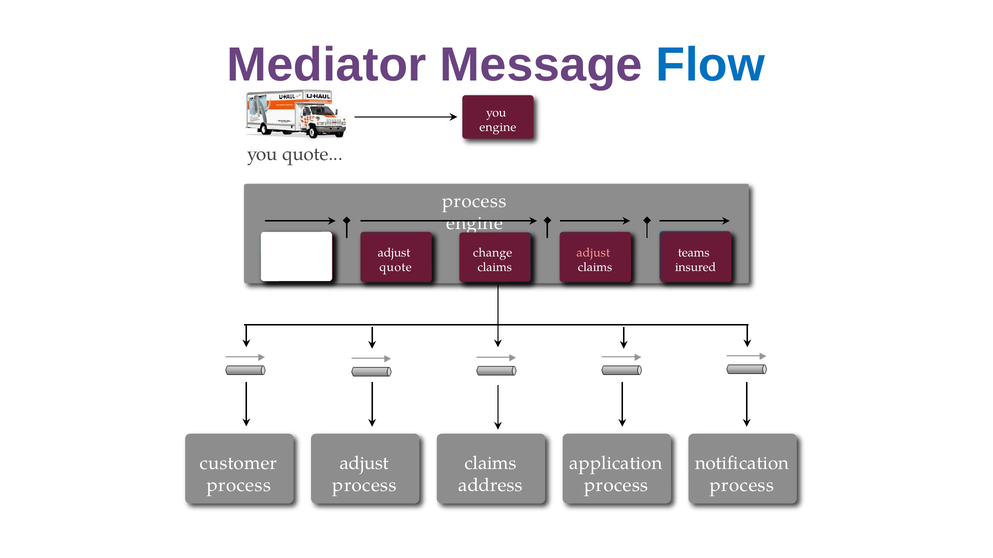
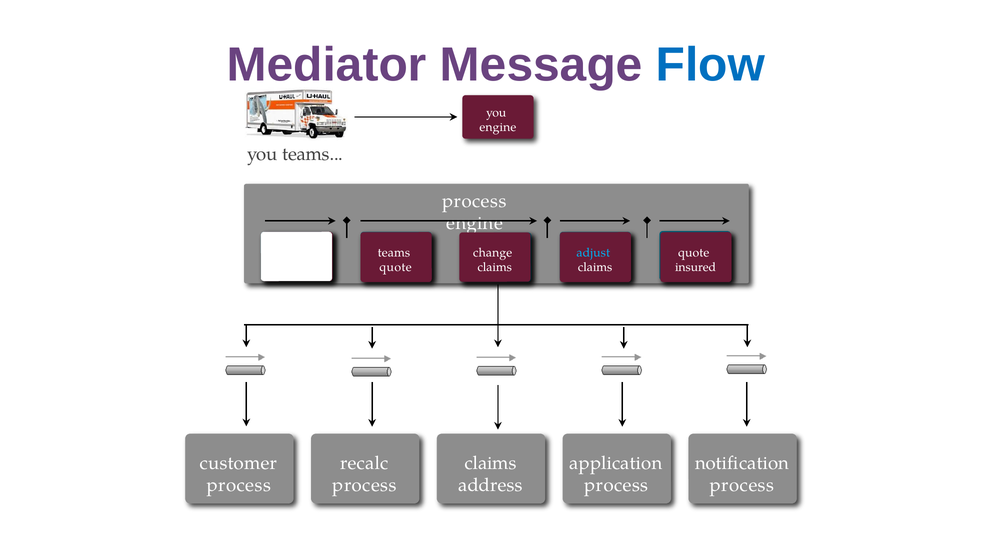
you quote: quote -> teams
adjust at (394, 253): adjust -> teams
adjust at (593, 253) colour: pink -> light blue
teams at (694, 253): teams -> quote
adjust at (364, 463): adjust -> recalc
